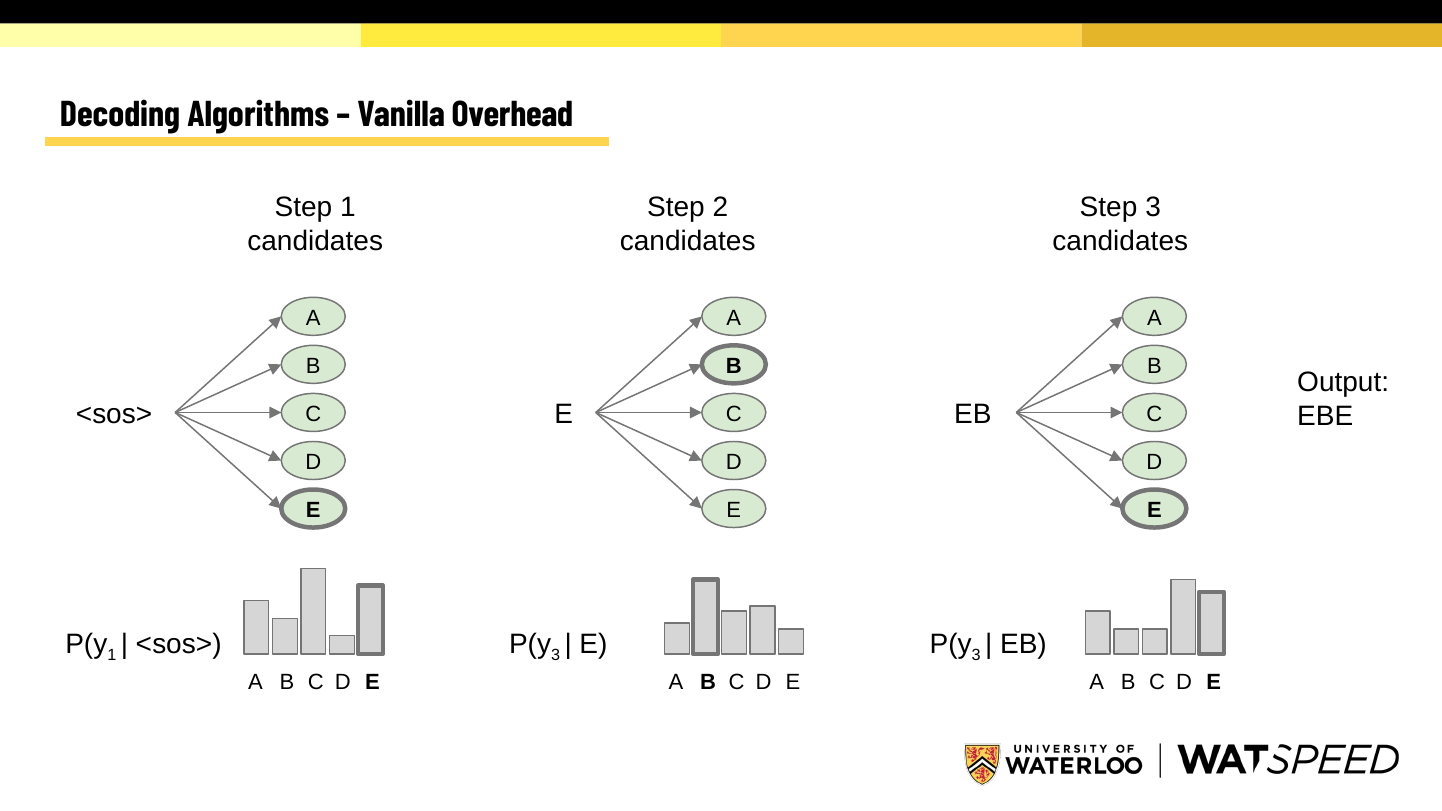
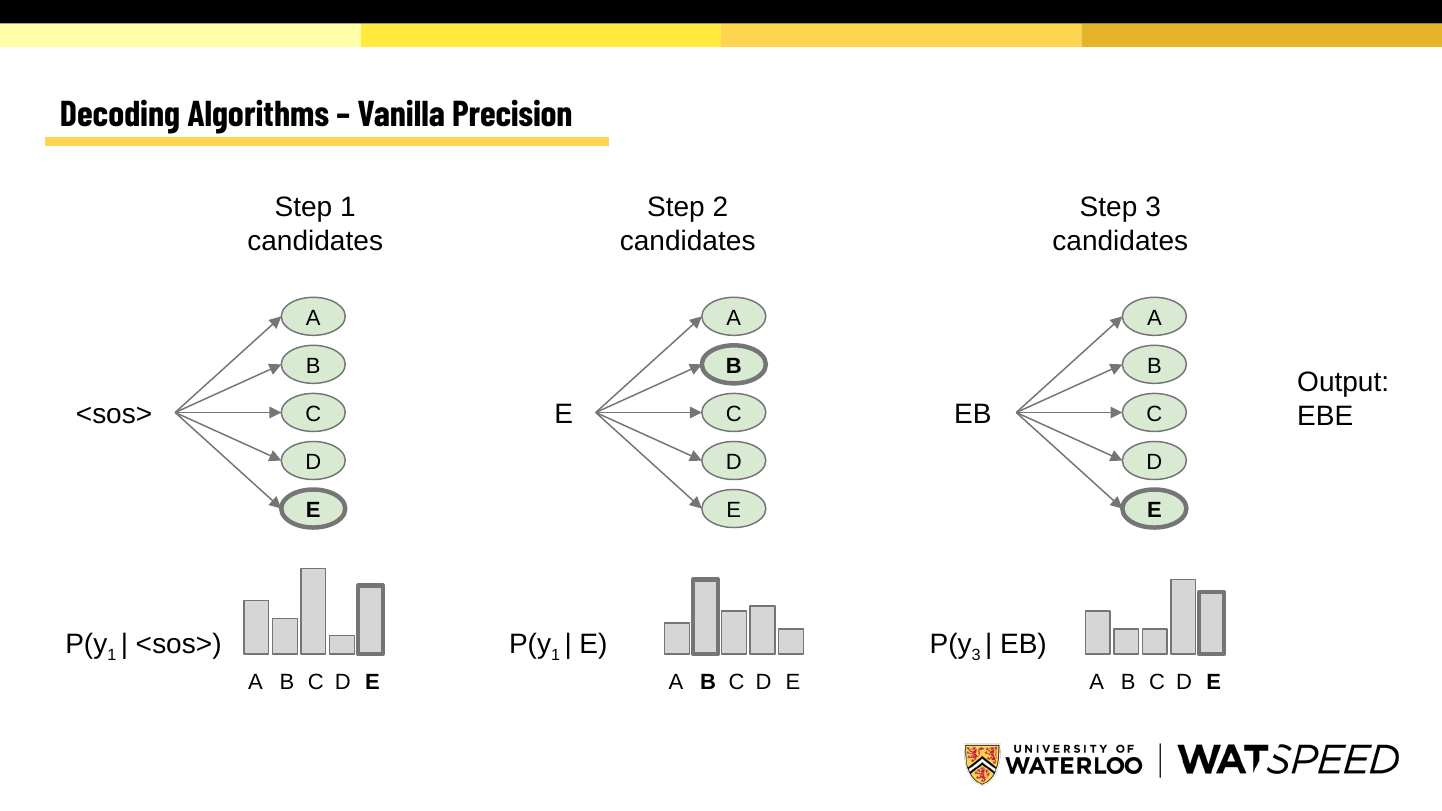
Overhead: Overhead -> Precision
3 at (556, 655): 3 -> 1
